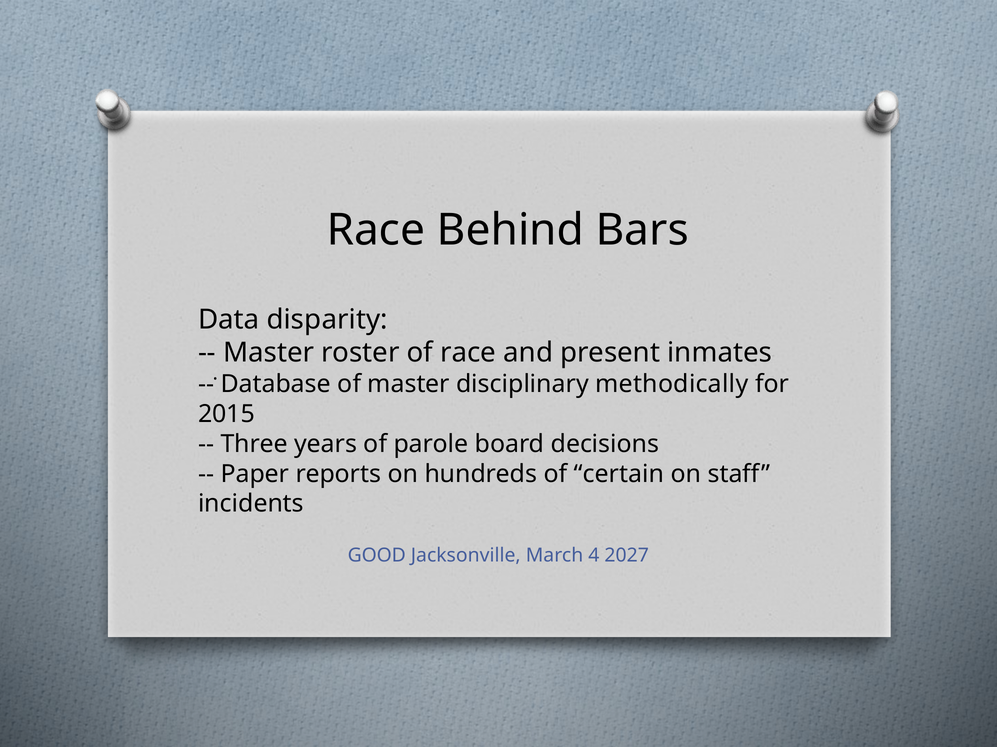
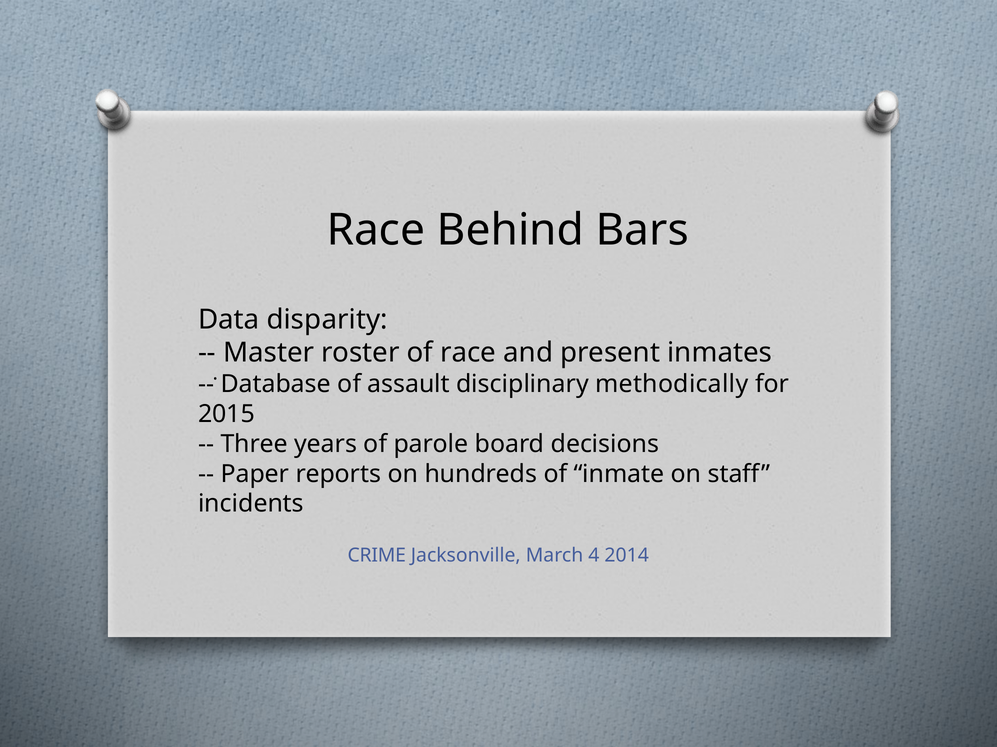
of master: master -> assault
certain: certain -> inmate
GOOD: GOOD -> CRIME
2027: 2027 -> 2014
